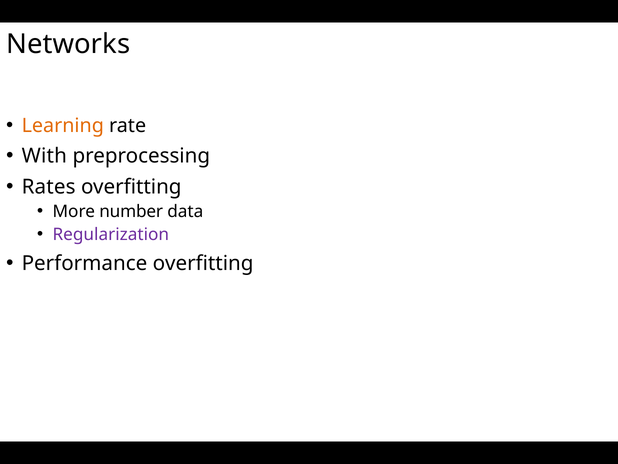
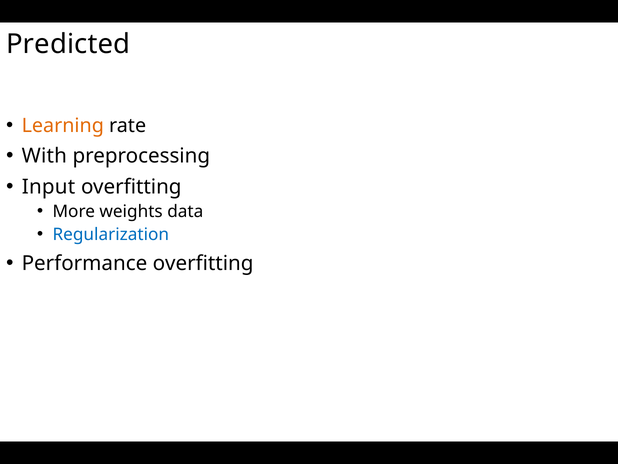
Networks: Networks -> Predicted
Rates: Rates -> Input
number: number -> weights
Regularization colour: purple -> blue
